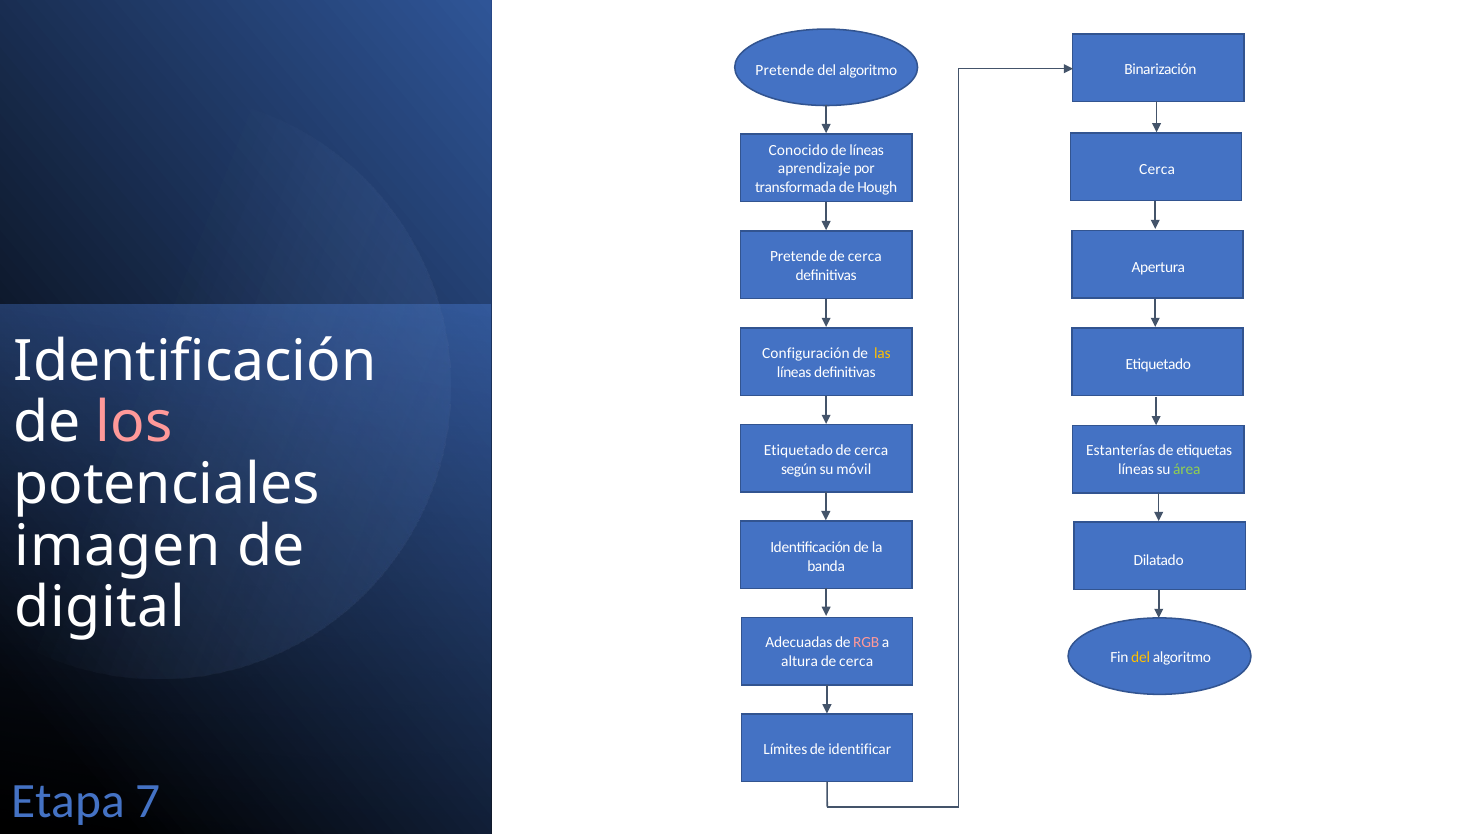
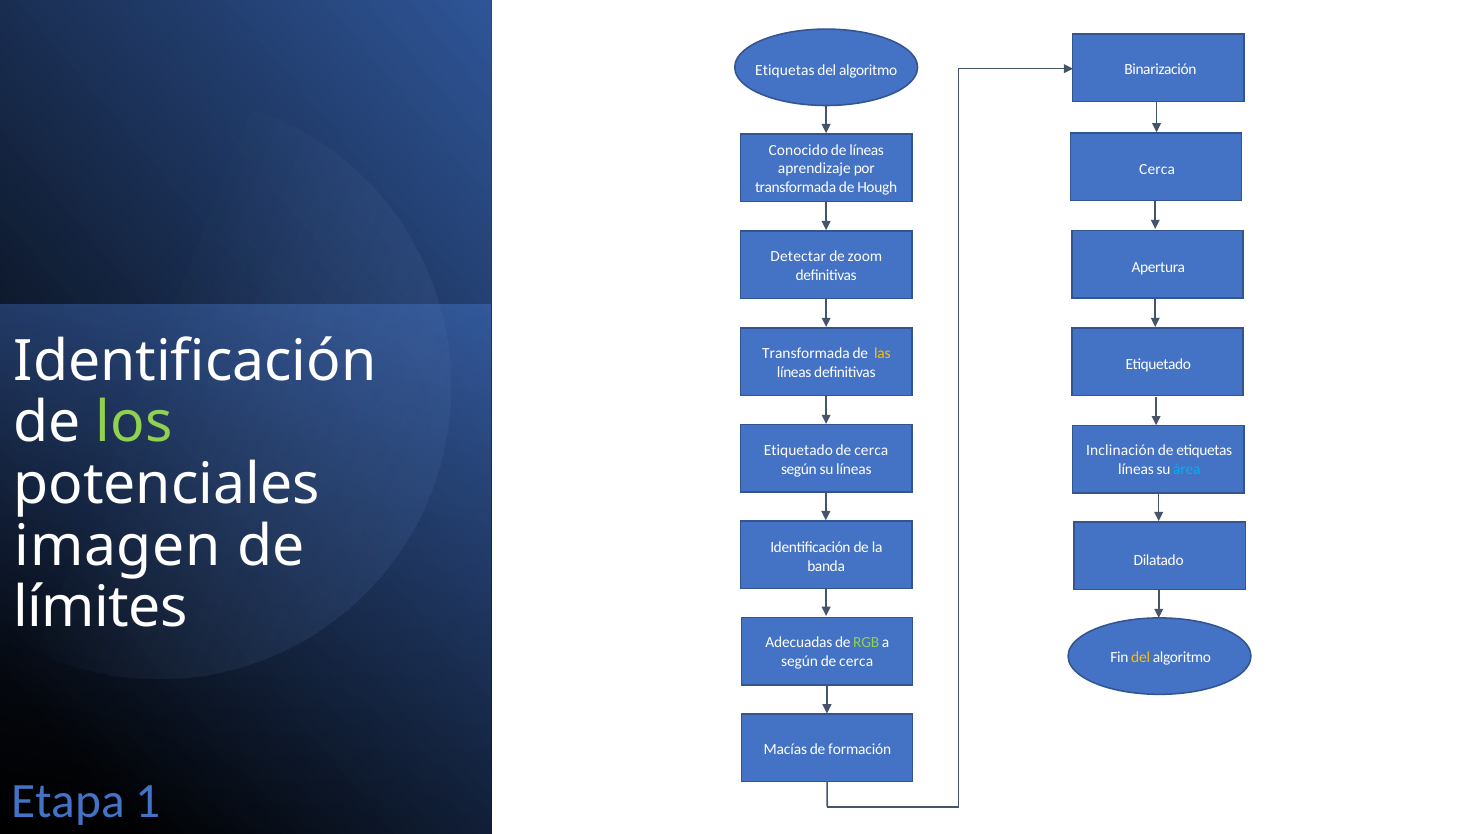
Pretende at (785, 70): Pretende -> Etiquetas
Pretende at (798, 256): Pretende -> Detectar
cerca at (865, 256): cerca -> zoom
Configuración at (806, 353): Configuración -> Transformada
los colour: pink -> light green
Estanterías: Estanterías -> Inclinación
su móvil: móvil -> líneas
área colour: light green -> light blue
digital: digital -> límites
RGB colour: pink -> light green
altura at (800, 661): altura -> según
Límites: Límites -> Macías
identificar: identificar -> formación
7: 7 -> 1
